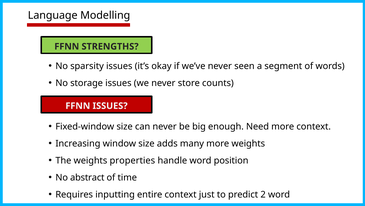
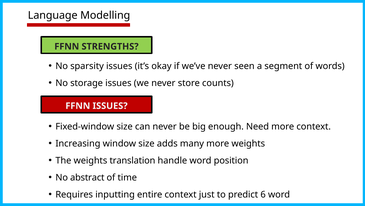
properties: properties -> translation
2: 2 -> 6
